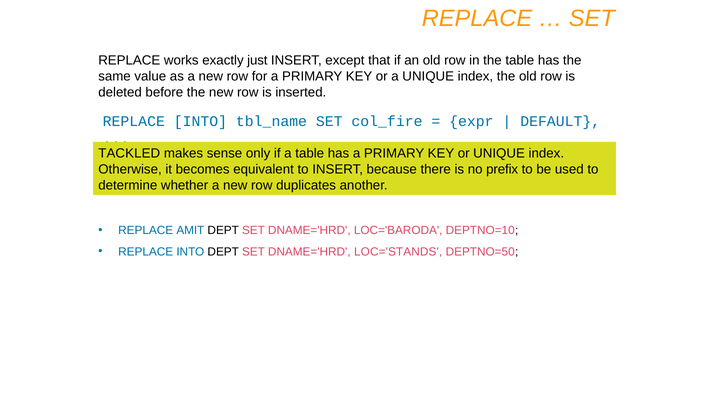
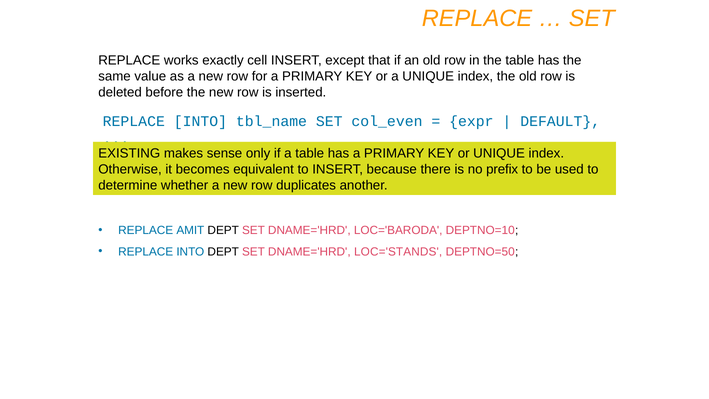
just: just -> cell
col_fire: col_fire -> col_even
TACKLED: TACKLED -> EXISTING
